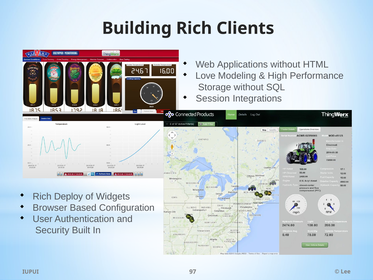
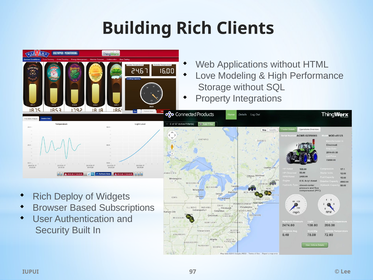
Session: Session -> Property
Configuration: Configuration -> Subscriptions
